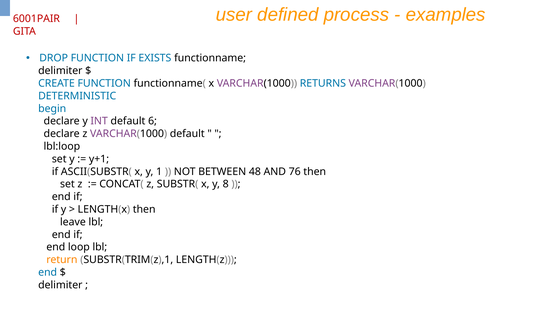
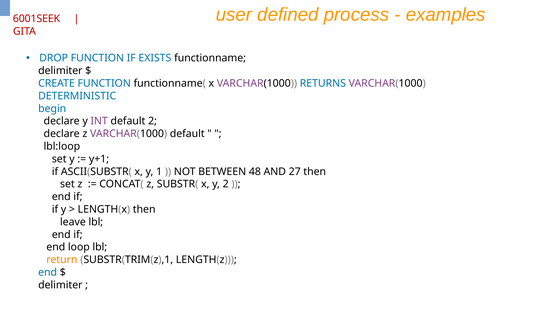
6001PAIR: 6001PAIR -> 6001SEEK
default 6: 6 -> 2
76: 76 -> 27
y 8: 8 -> 2
